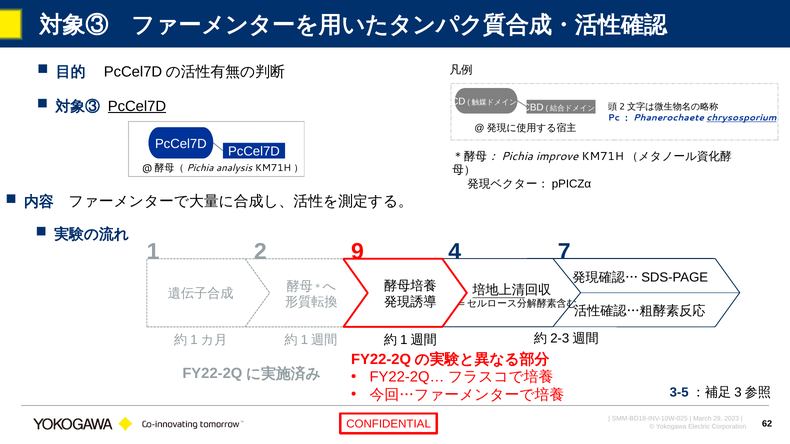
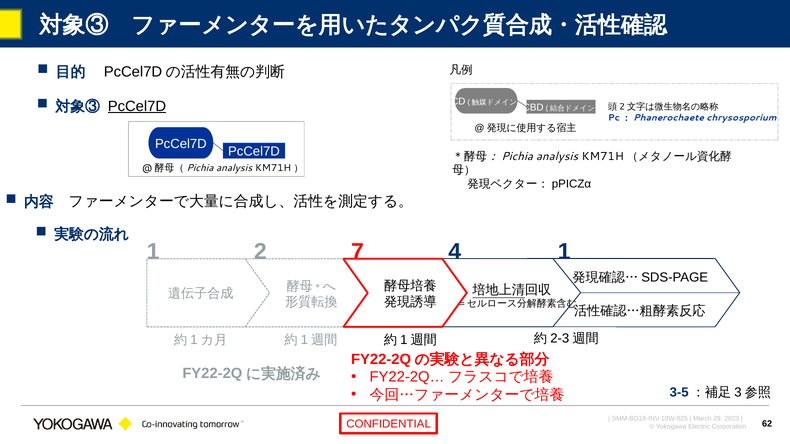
chrysosporium underline: present -> none
improve at (557, 156): improve -> analysis
9: 9 -> 7
4 7: 7 -> 1
